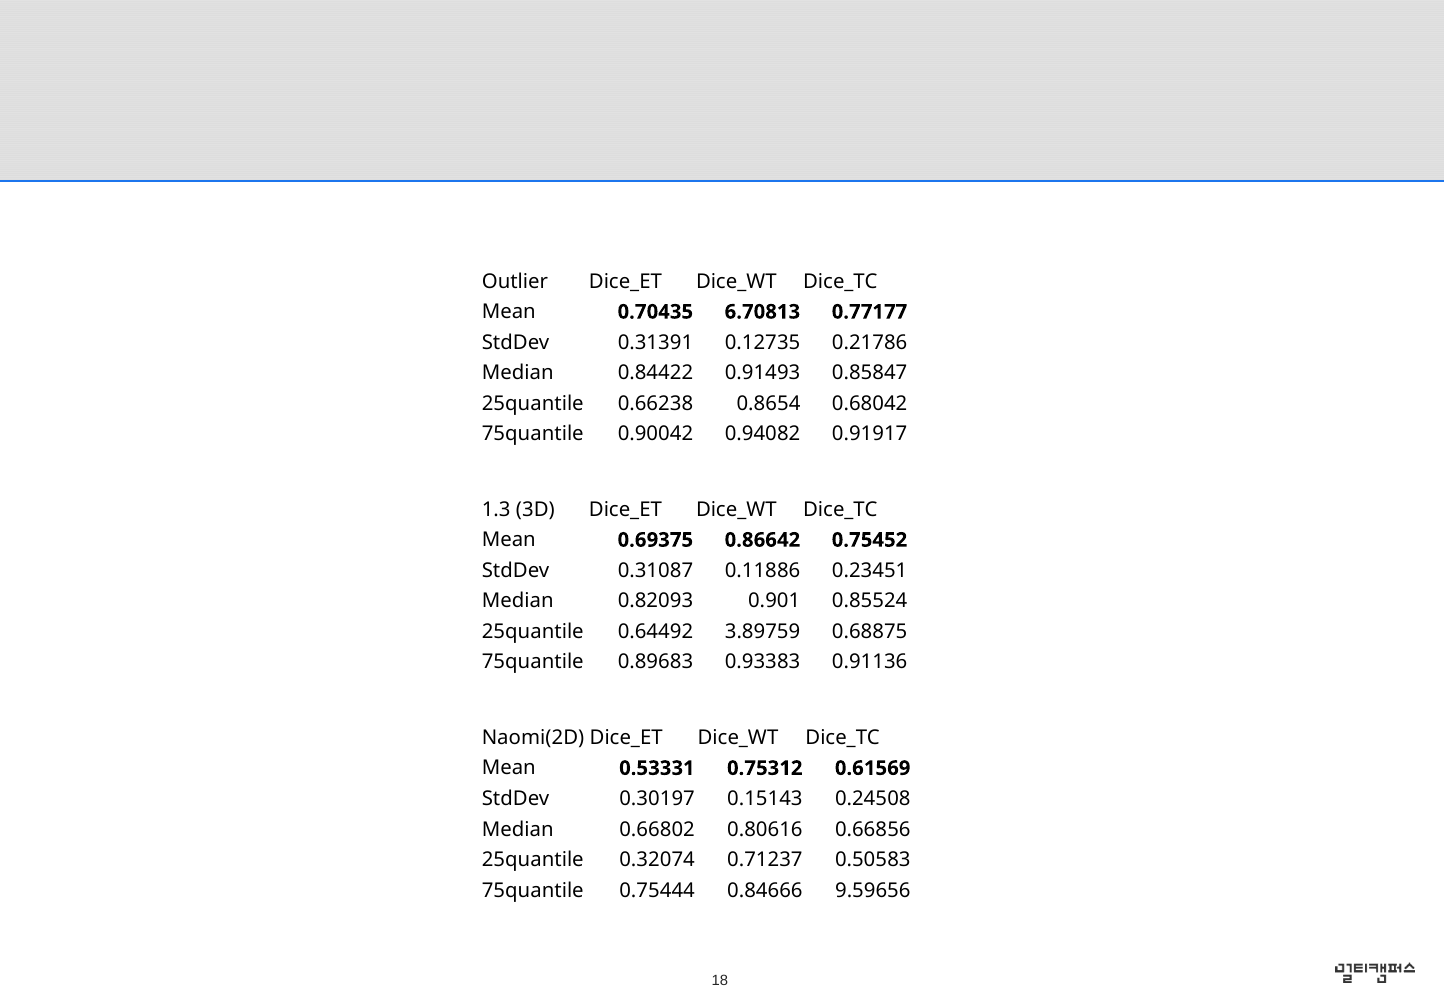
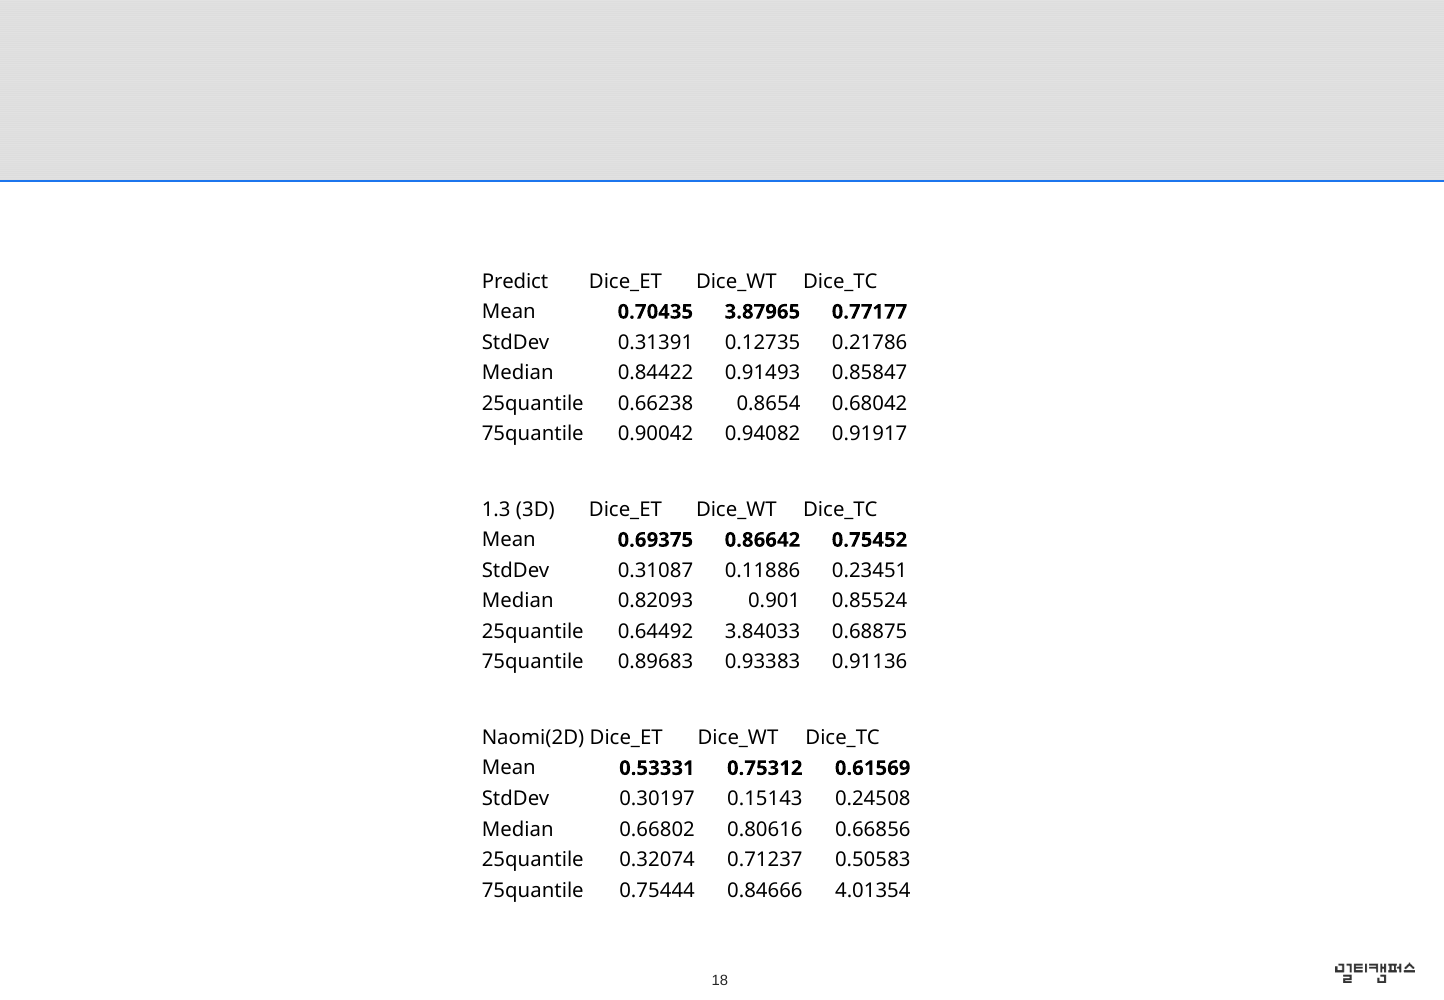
Outlier: Outlier -> Predict
6.70813: 6.70813 -> 3.87965
3.89759: 3.89759 -> 3.84033
9.59656: 9.59656 -> 4.01354
